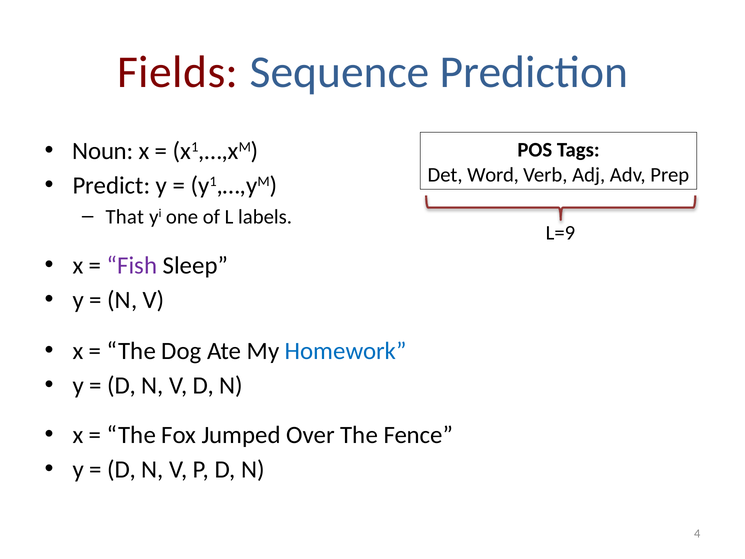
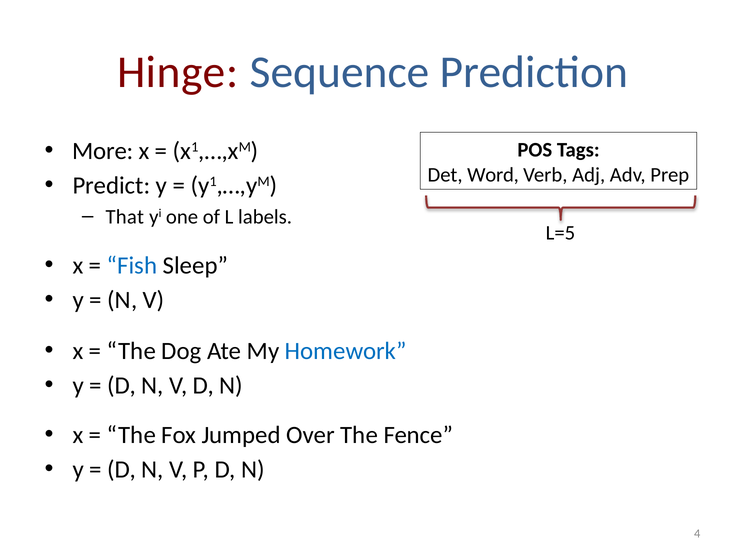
Fields: Fields -> Hinge
Noun: Noun -> More
L=9: L=9 -> L=5
Fish colour: purple -> blue
